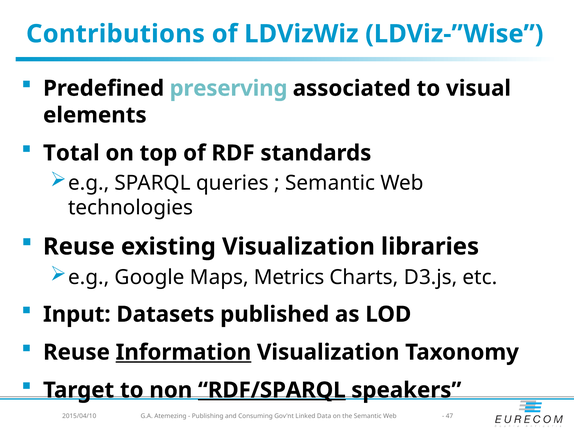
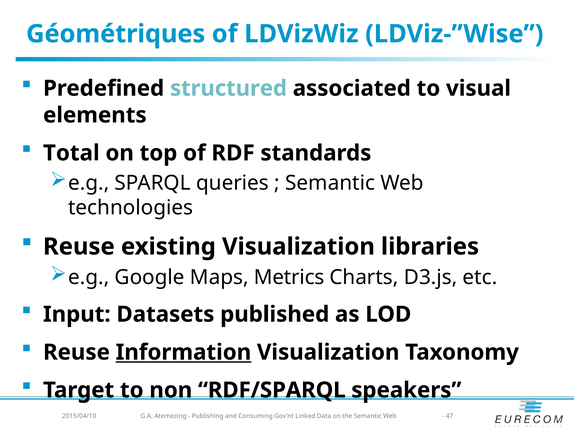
Contributions: Contributions -> Géométriques
preserving: preserving -> structured
RDF/SPARQL underline: present -> none
